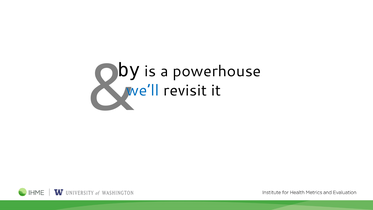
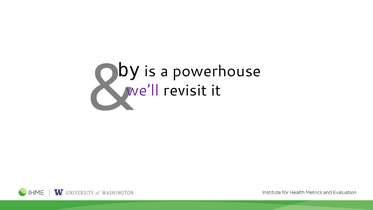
we’ll colour: blue -> purple
